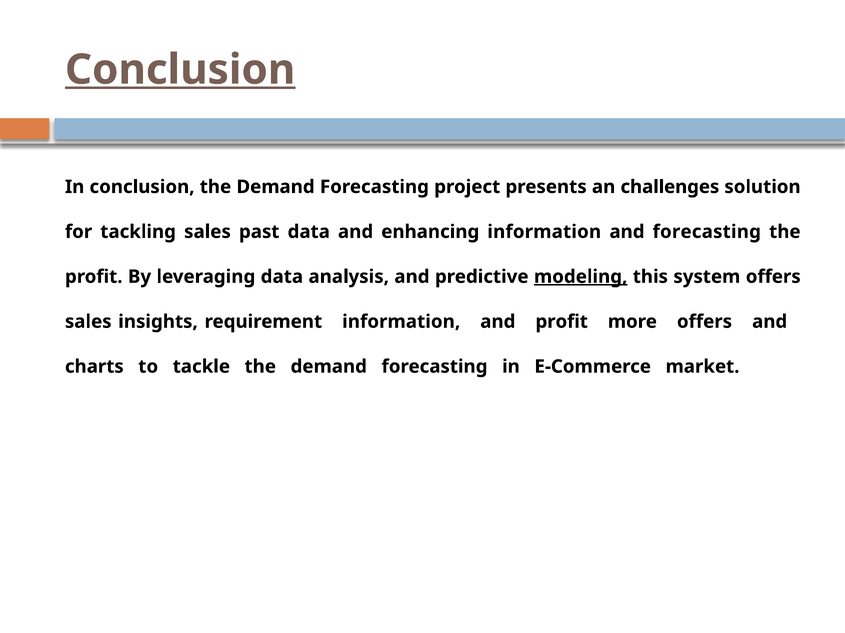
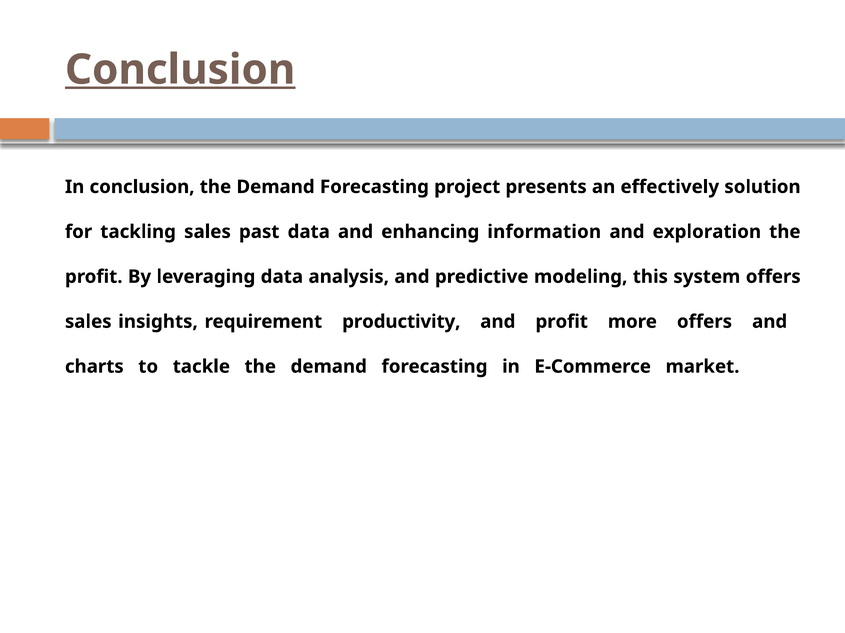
challenges: challenges -> effectively
and forecasting: forecasting -> exploration
modeling underline: present -> none
requirement information: information -> productivity
